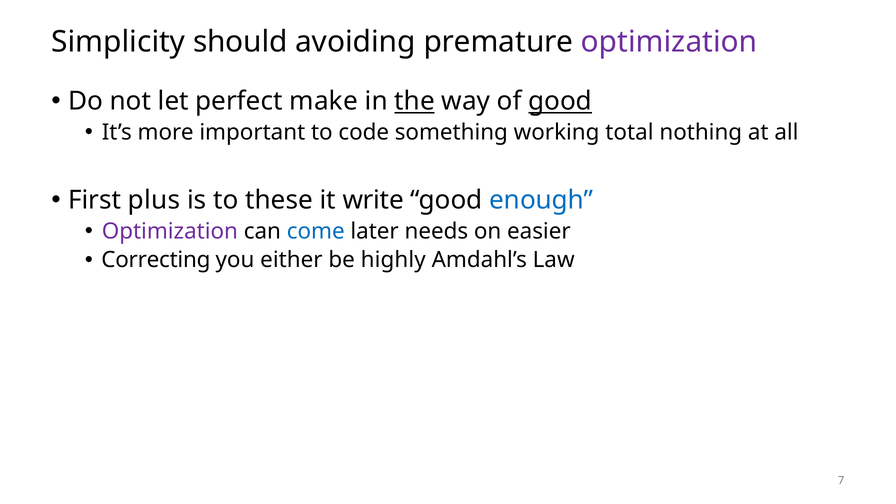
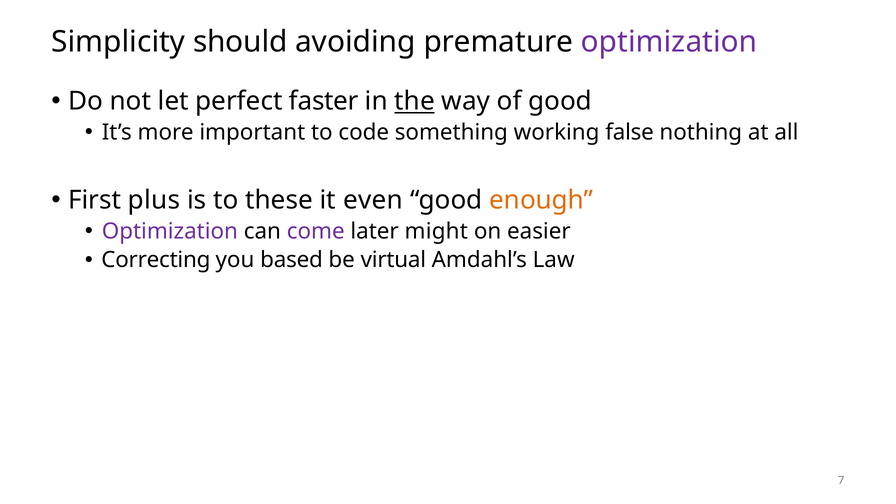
make: make -> faster
good at (560, 101) underline: present -> none
total: total -> false
write: write -> even
enough colour: blue -> orange
come colour: blue -> purple
needs: needs -> might
either: either -> based
highly: highly -> virtual
